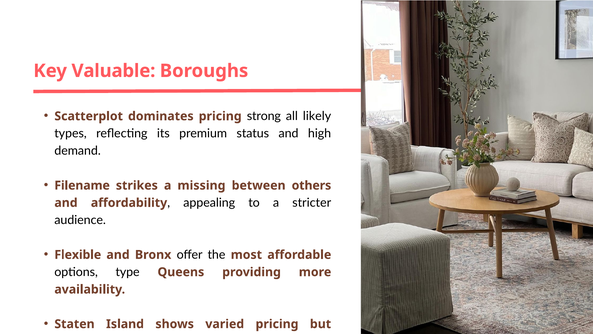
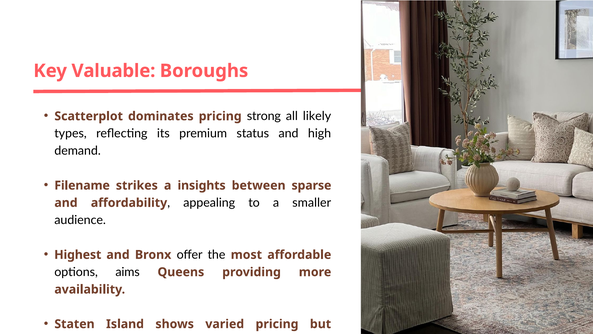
missing: missing -> insights
others: others -> sparse
stricter: stricter -> smaller
Flexible: Flexible -> Highest
type: type -> aims
